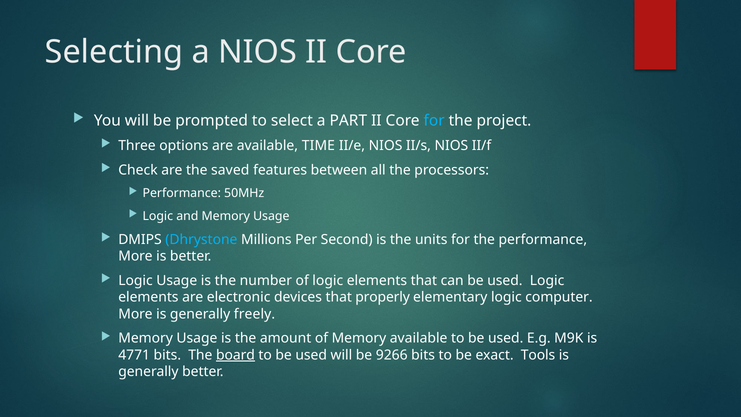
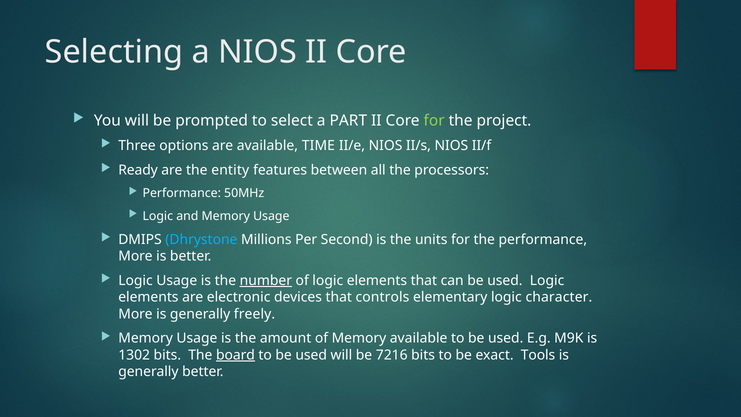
for at (434, 120) colour: light blue -> light green
Check: Check -> Ready
saved: saved -> entity
number underline: none -> present
properly: properly -> controls
computer: computer -> character
4771: 4771 -> 1302
9266: 9266 -> 7216
